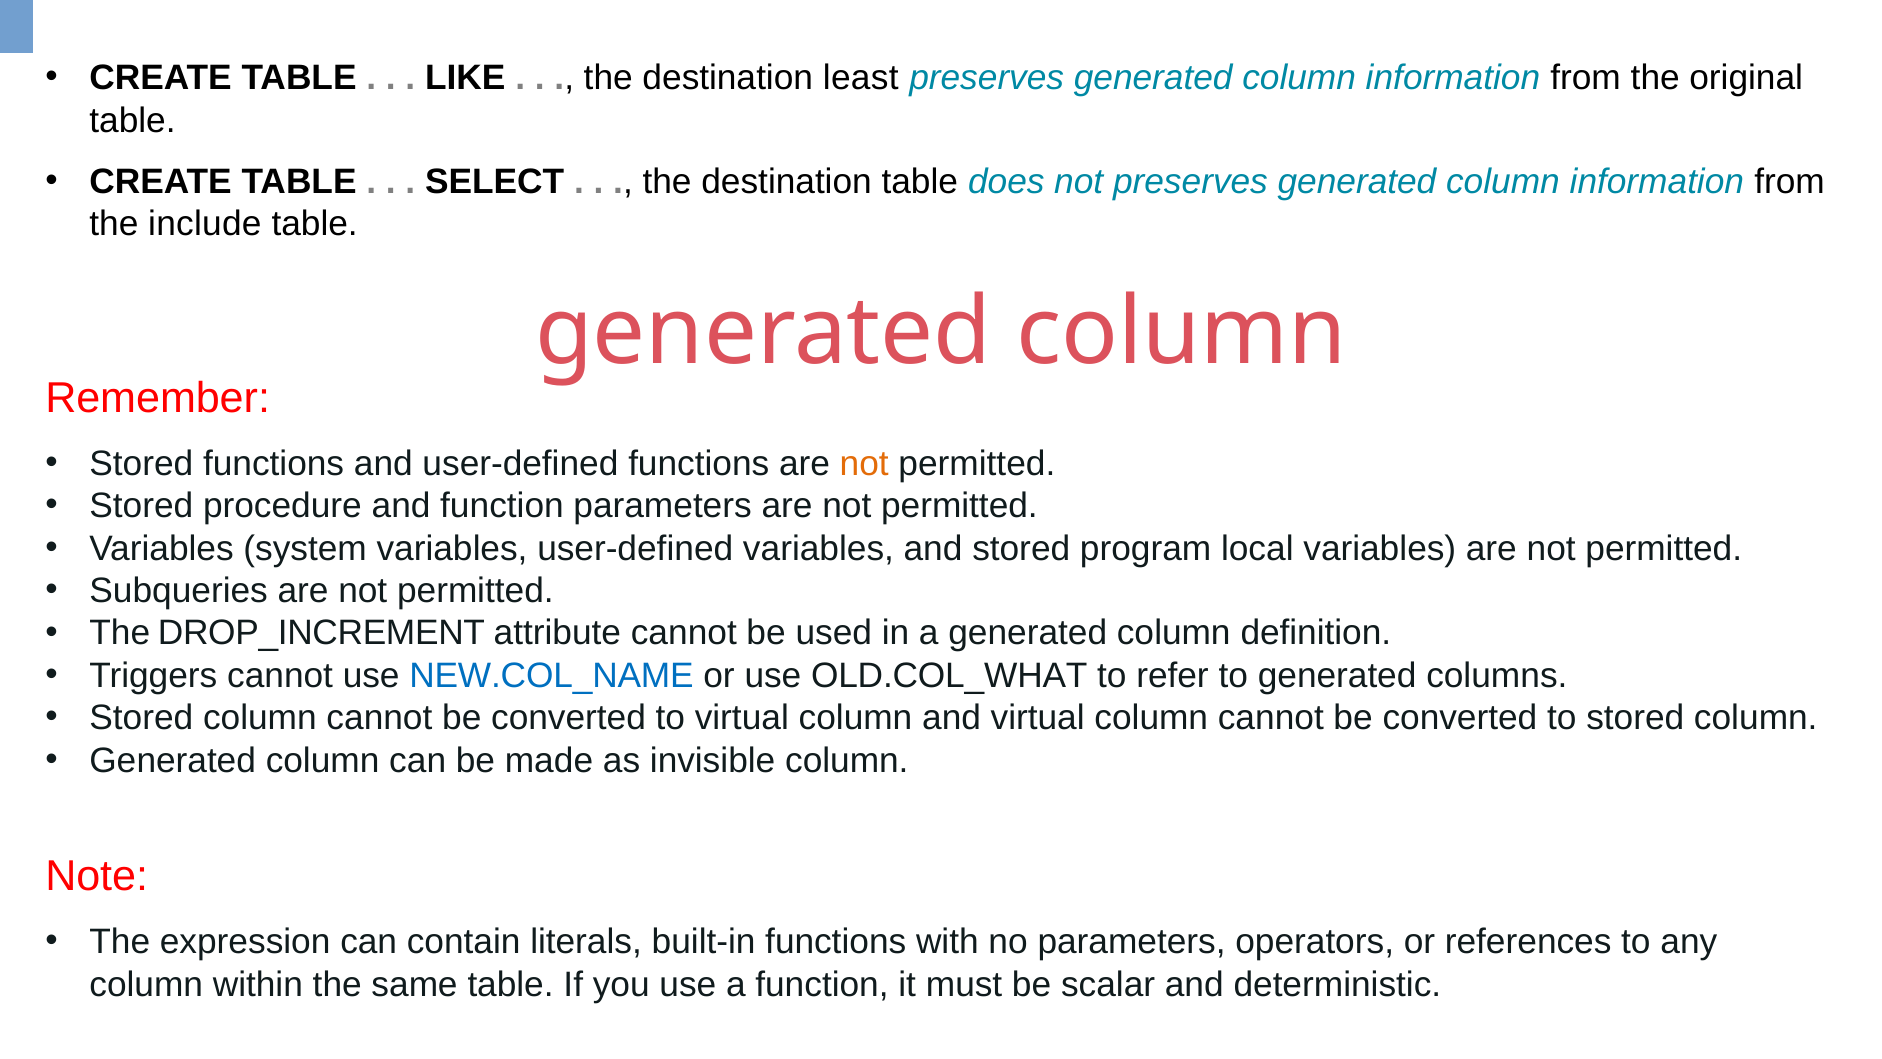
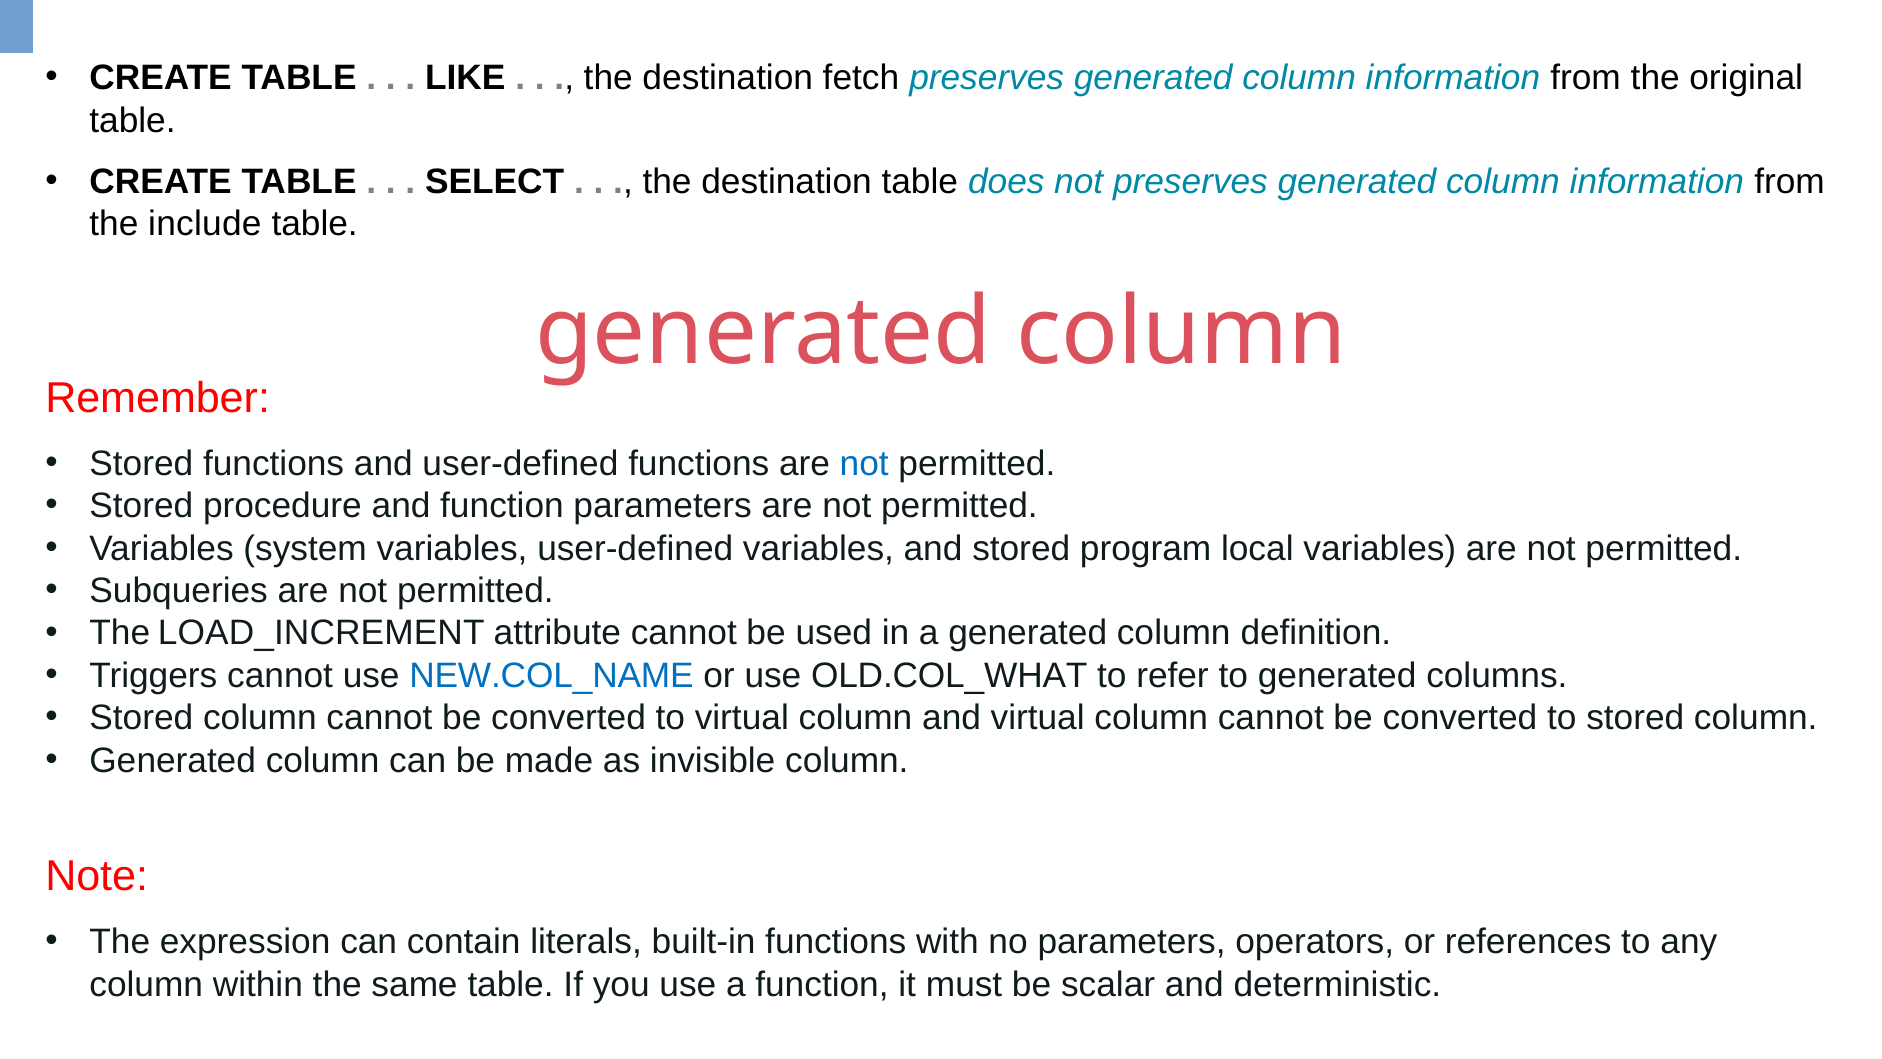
least: least -> fetch
not at (864, 464) colour: orange -> blue
DROP_INCREMENT: DROP_INCREMENT -> LOAD_INCREMENT
